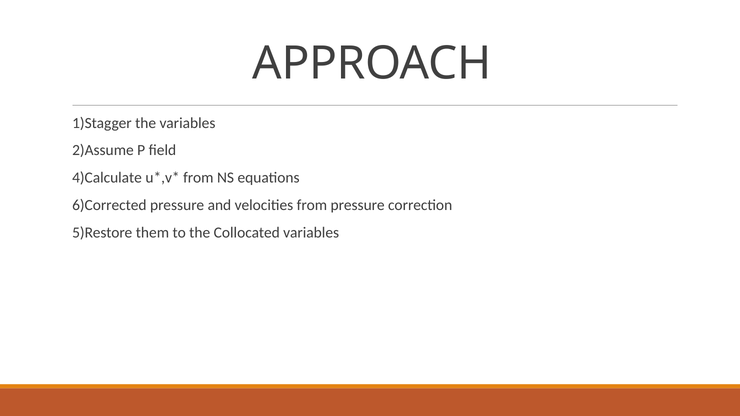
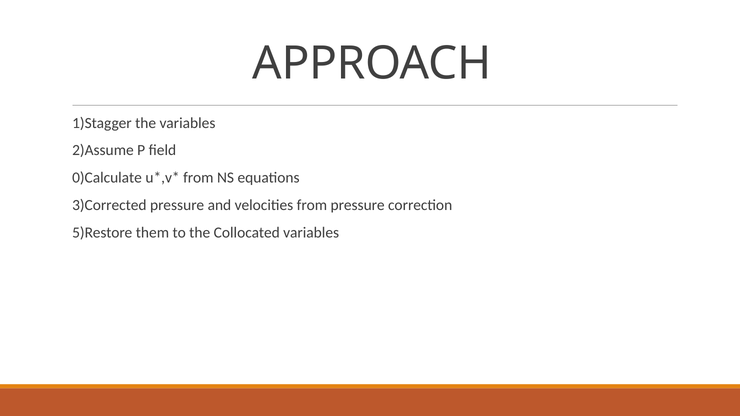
4)Calculate: 4)Calculate -> 0)Calculate
6)Corrected: 6)Corrected -> 3)Corrected
